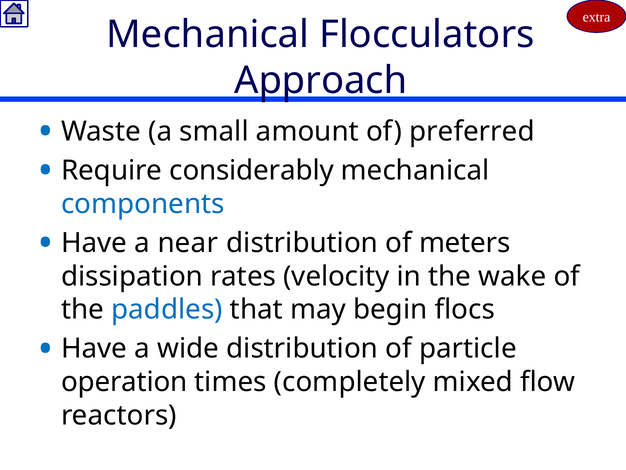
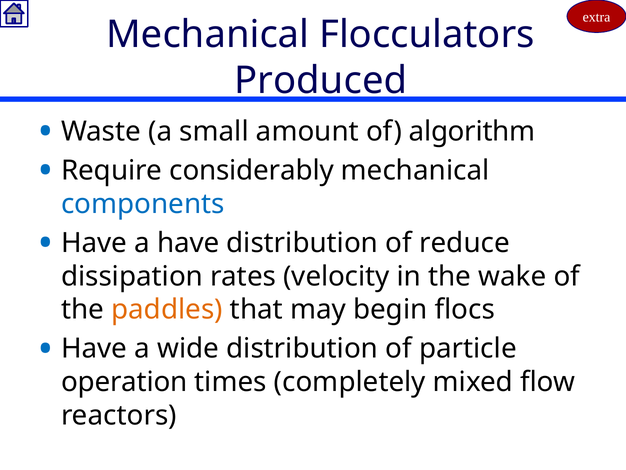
Approach: Approach -> Produced
preferred: preferred -> algorithm
a near: near -> have
meters: meters -> reduce
paddles colour: blue -> orange
